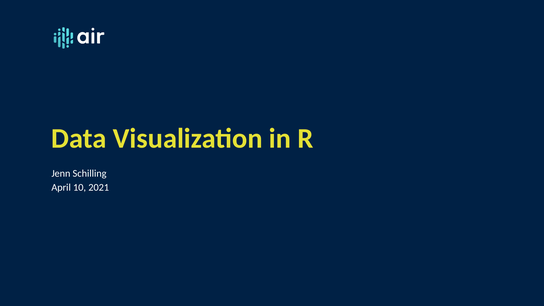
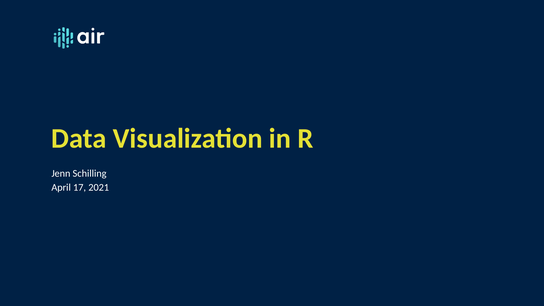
10: 10 -> 17
